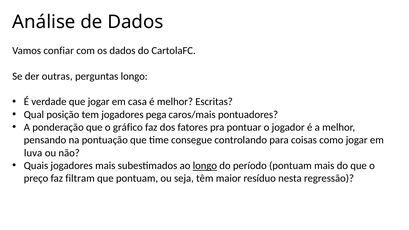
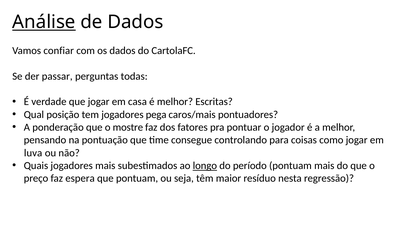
Análise underline: none -> present
outras: outras -> passar
perguntas longo: longo -> todas
gráfico: gráfico -> mostre
filtram: filtram -> espera
